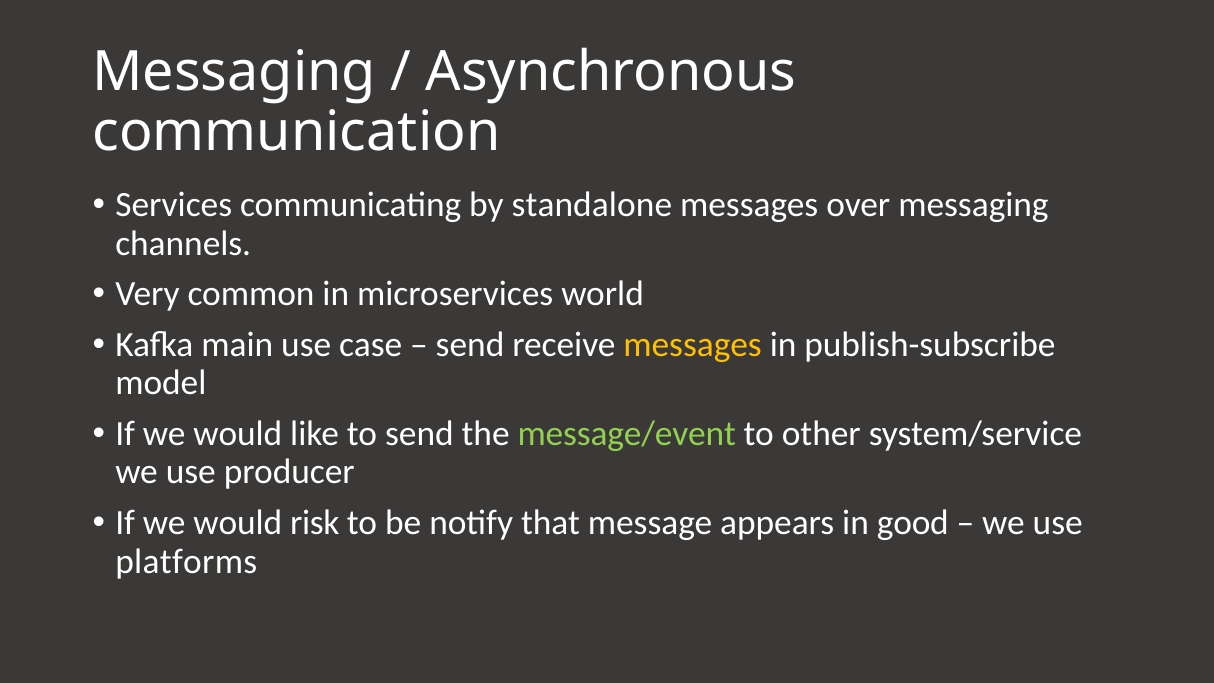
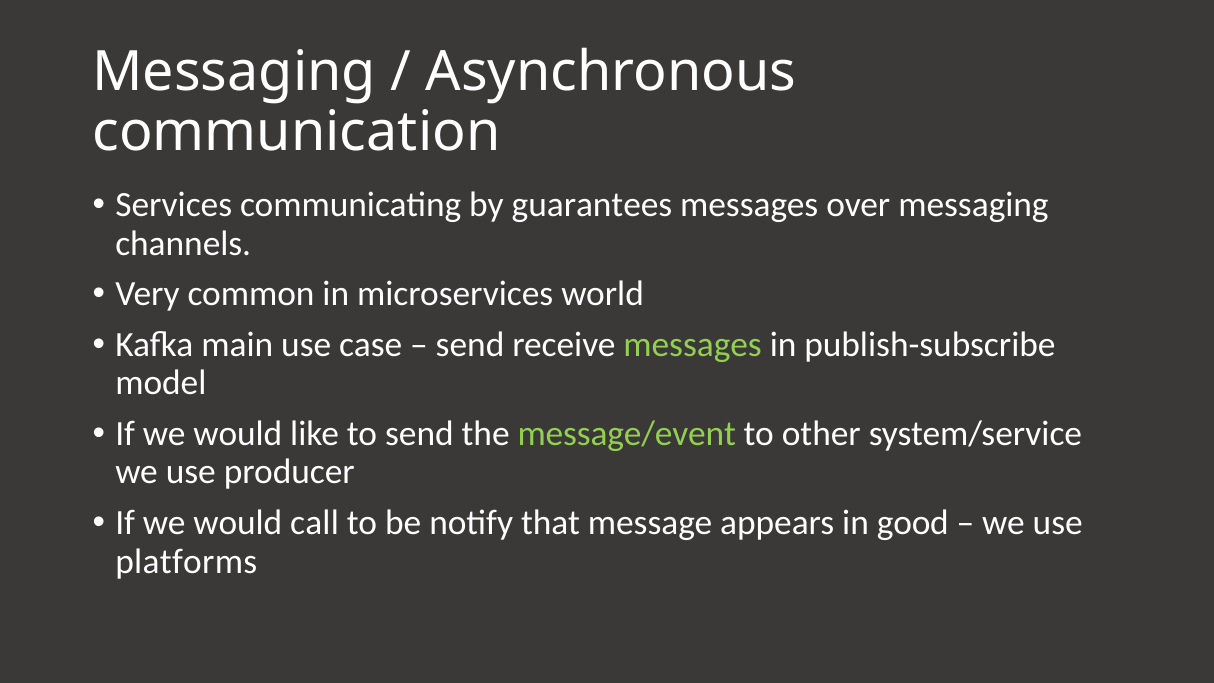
standalone: standalone -> guarantees
messages at (693, 345) colour: yellow -> light green
risk: risk -> call
